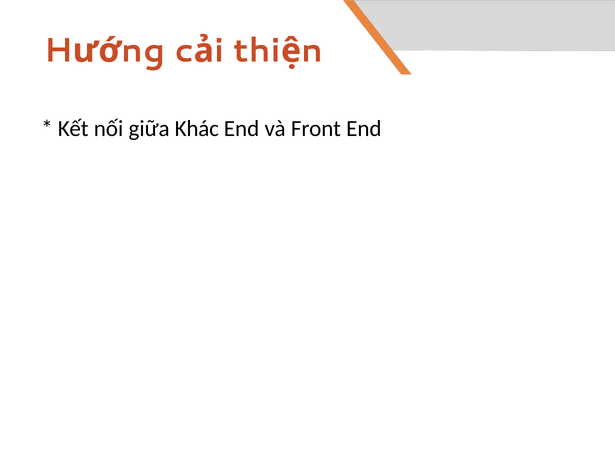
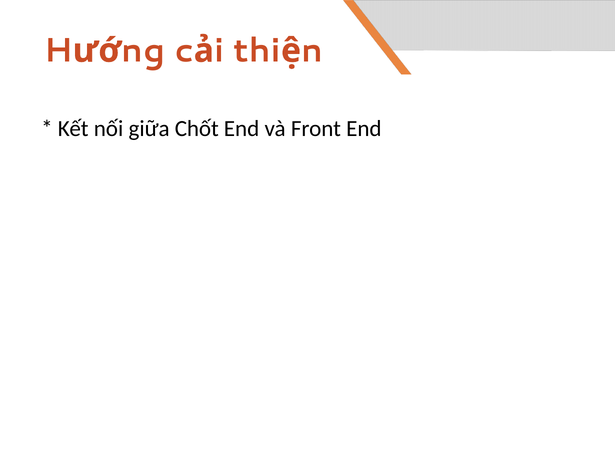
Khác: Khác -> Chốt
